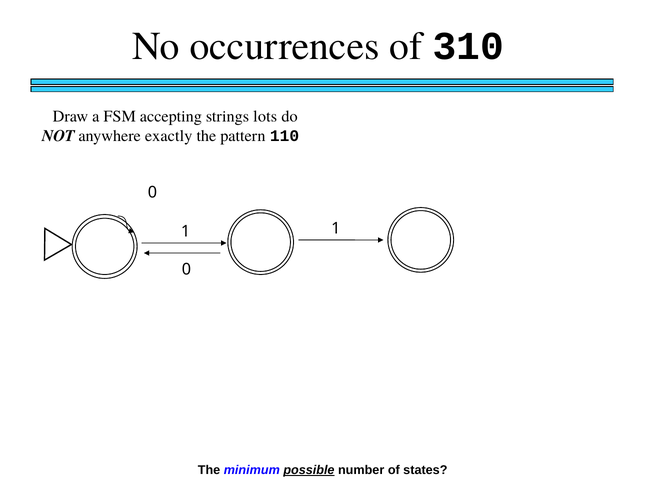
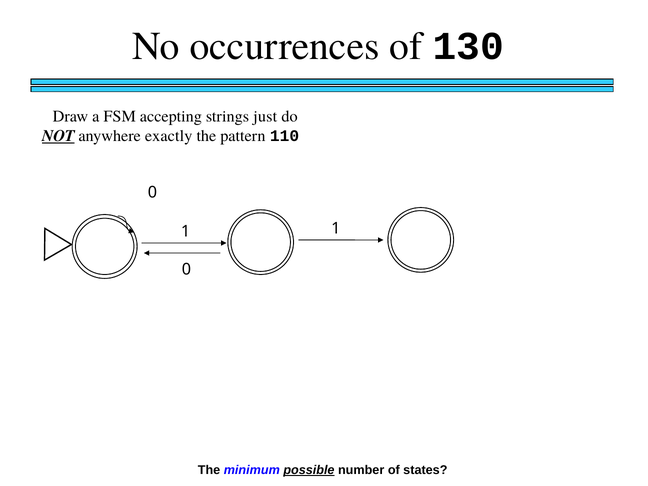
310: 310 -> 130
lots: lots -> just
NOT underline: none -> present
